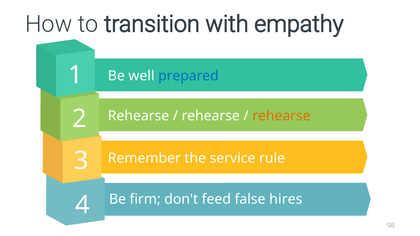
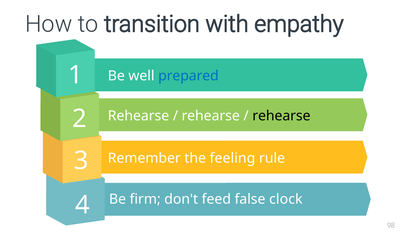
rehearse at (281, 116) colour: orange -> black
service: service -> feeling
hires: hires -> clock
